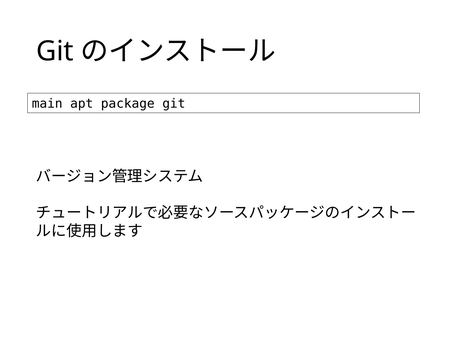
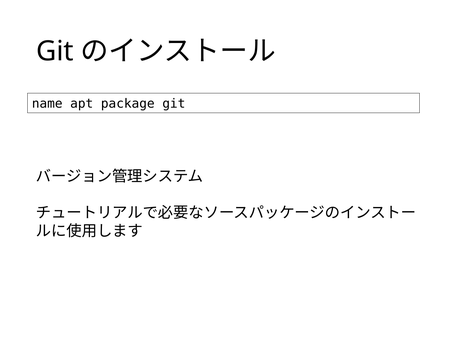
main: main -> name
